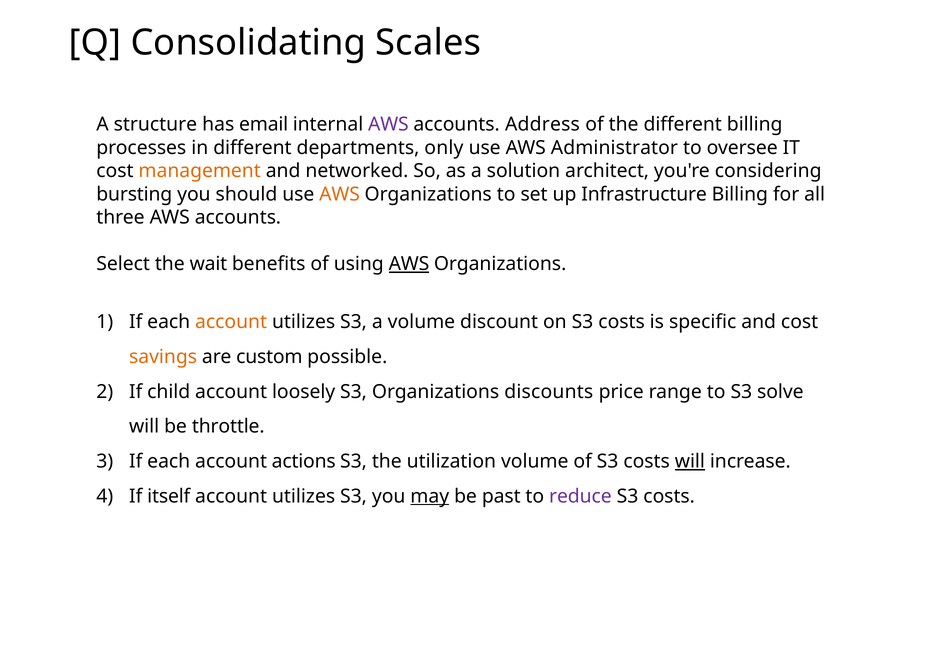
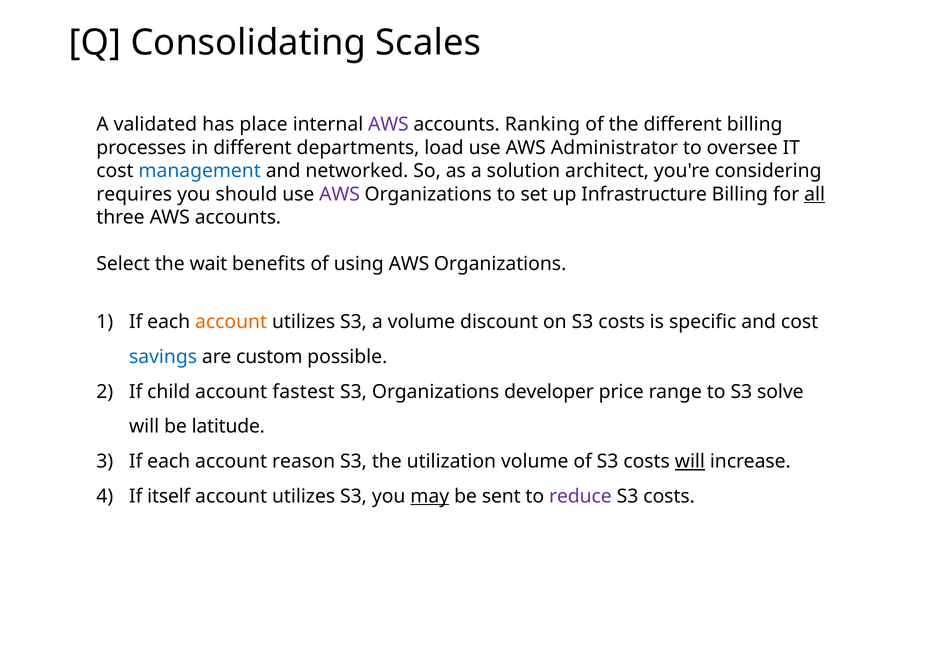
structure: structure -> validated
email: email -> place
Address: Address -> Ranking
only: only -> load
management colour: orange -> blue
bursting: bursting -> requires
AWS at (340, 194) colour: orange -> purple
all underline: none -> present
AWS at (409, 264) underline: present -> none
savings colour: orange -> blue
loosely: loosely -> fastest
discounts: discounts -> developer
throttle: throttle -> latitude
actions: actions -> reason
past: past -> sent
